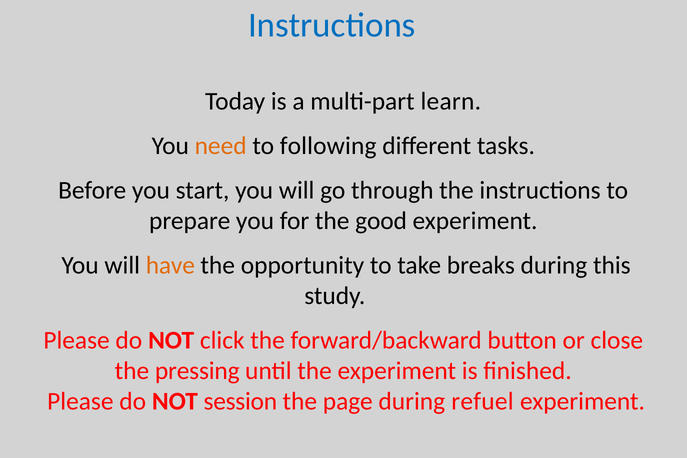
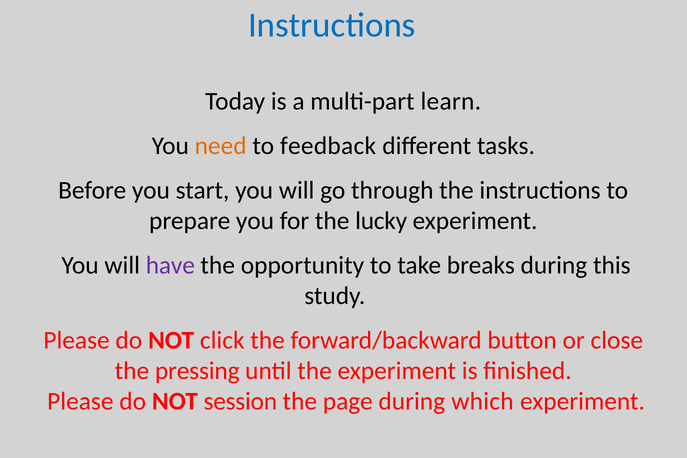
following: following -> feedback
good: good -> lucky
have colour: orange -> purple
refuel: refuel -> which
